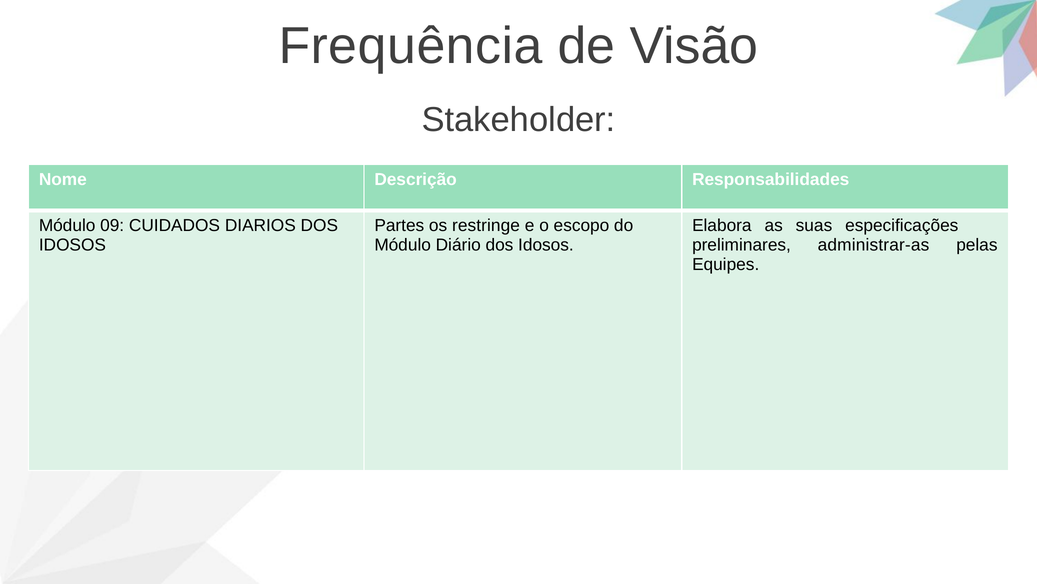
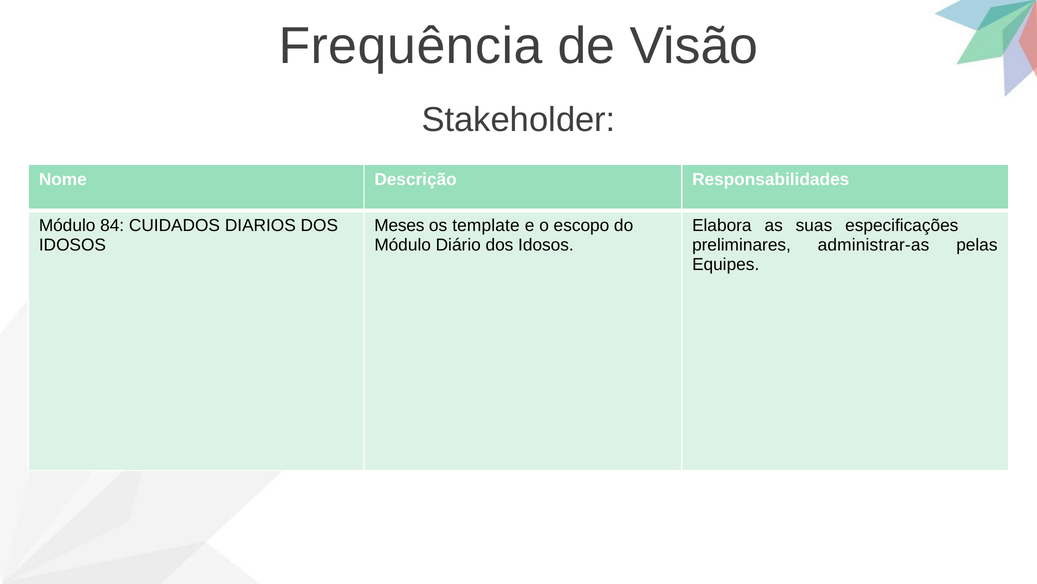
09: 09 -> 84
Partes: Partes -> Meses
restringe: restringe -> template
